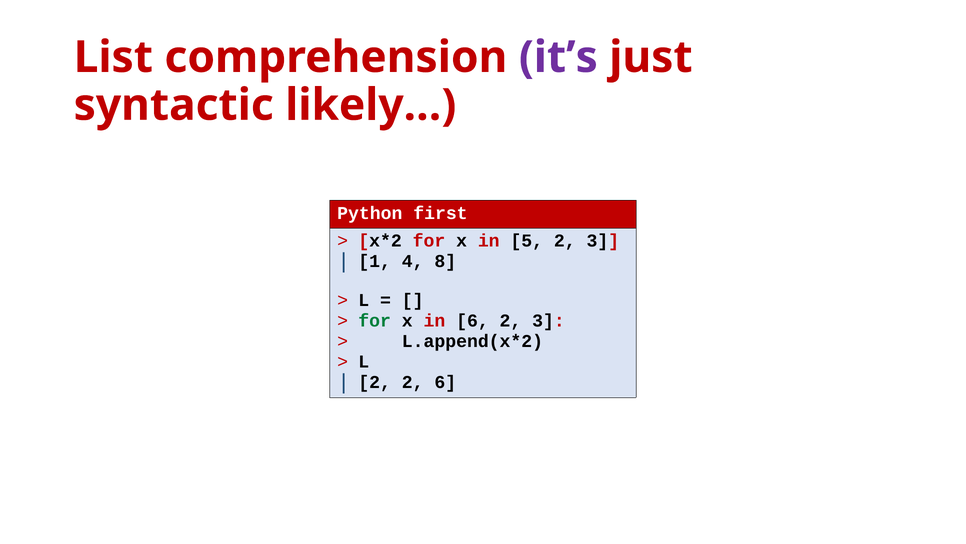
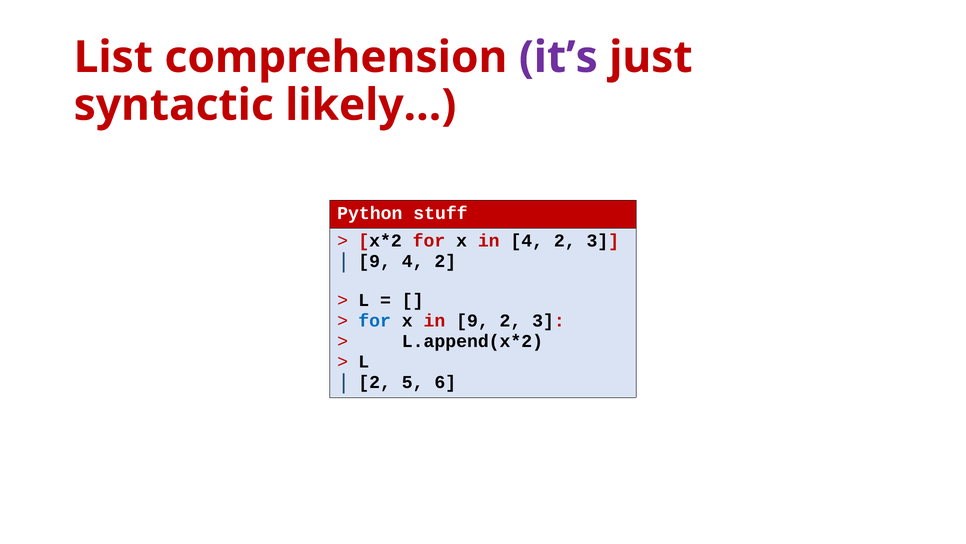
first: first -> stuff
in 5: 5 -> 4
1 at (375, 261): 1 -> 9
8 at (445, 261): 8 -> 2
for at (375, 320) colour: green -> blue
in 6: 6 -> 9
2 2: 2 -> 5
